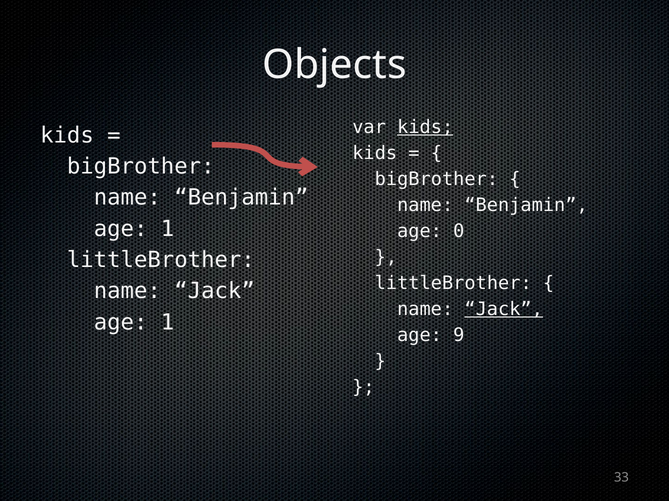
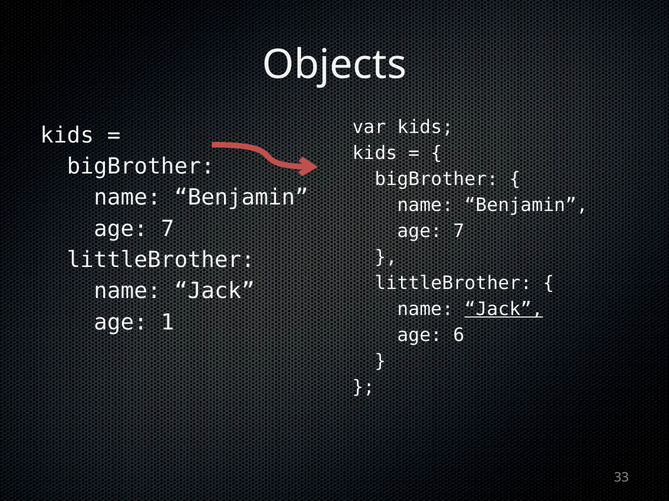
kids at (425, 127) underline: present -> none
1 at (168, 229): 1 -> 7
0 at (459, 231): 0 -> 7
9: 9 -> 6
